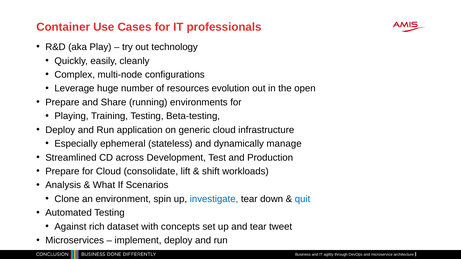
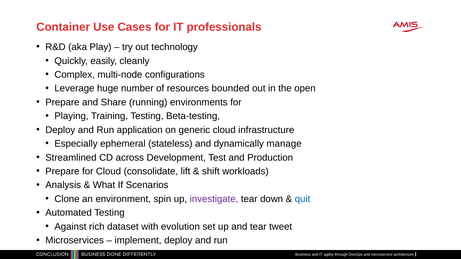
evolution: evolution -> bounded
investigate colour: blue -> purple
concepts: concepts -> evolution
